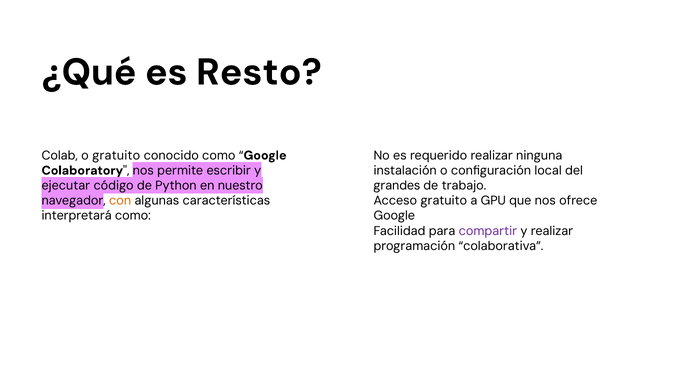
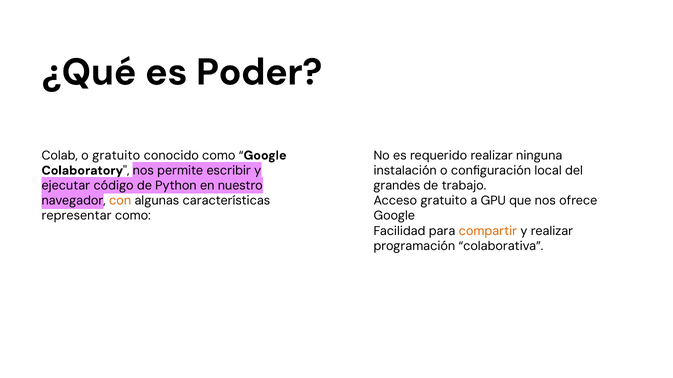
Resto: Resto -> Poder
interpretará: interpretará -> representar
compartir colour: purple -> orange
